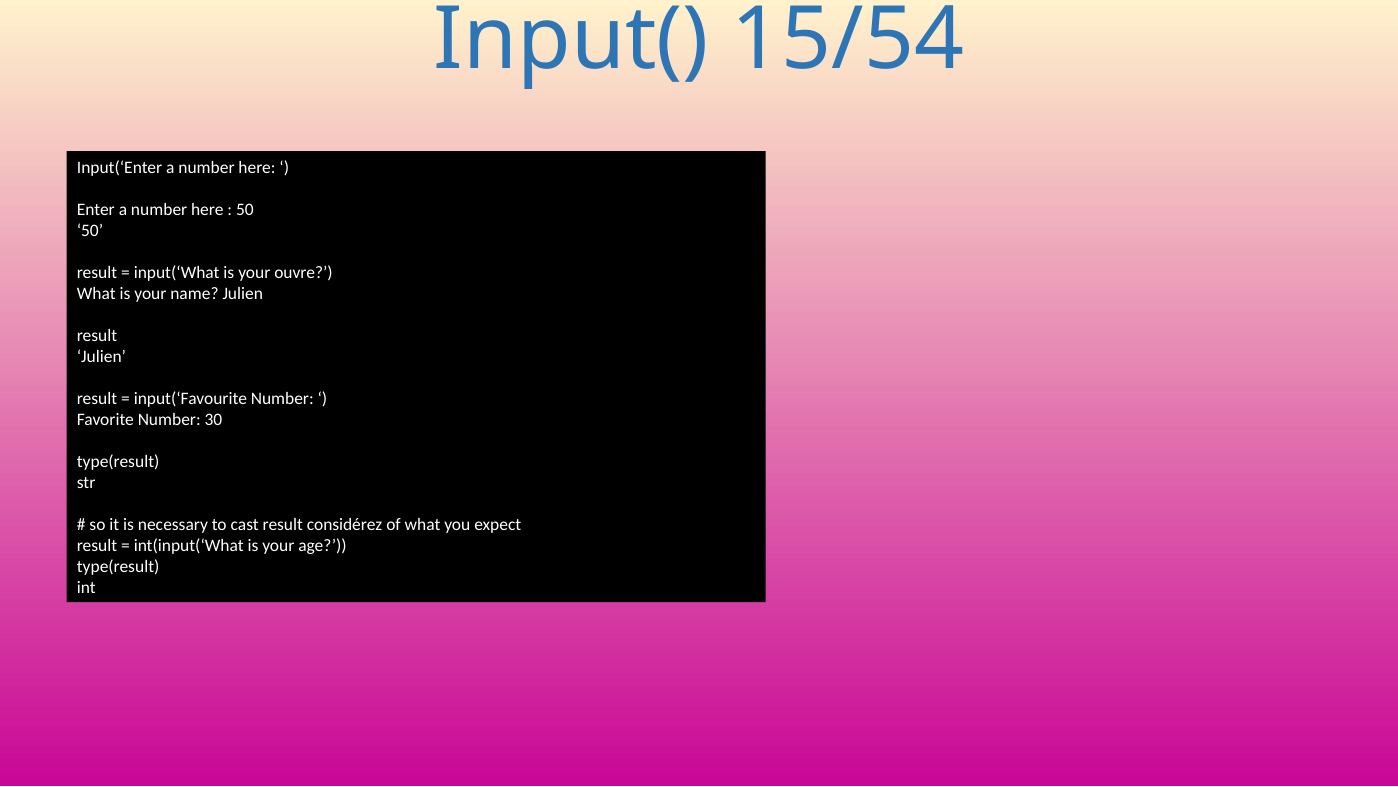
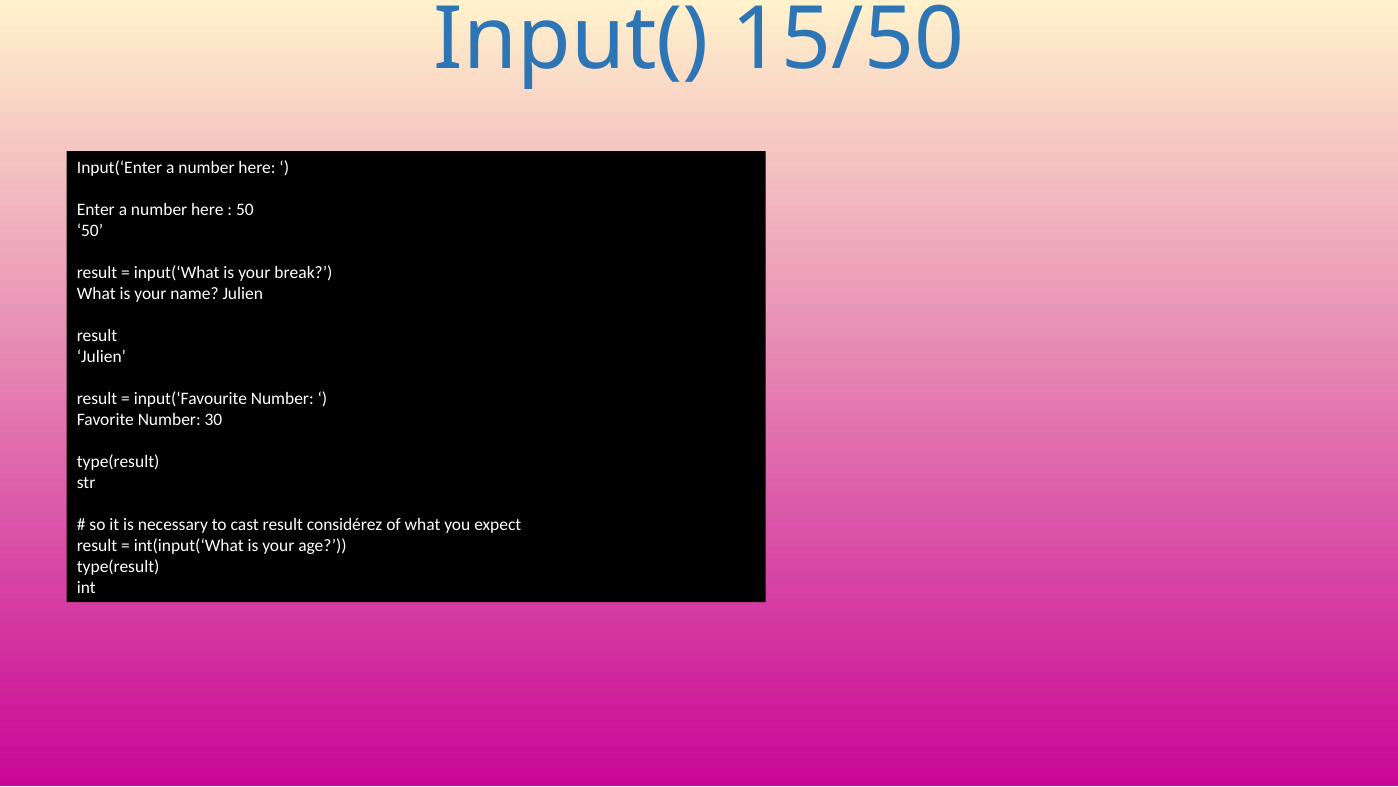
15/54: 15/54 -> 15/50
ouvre: ouvre -> break
